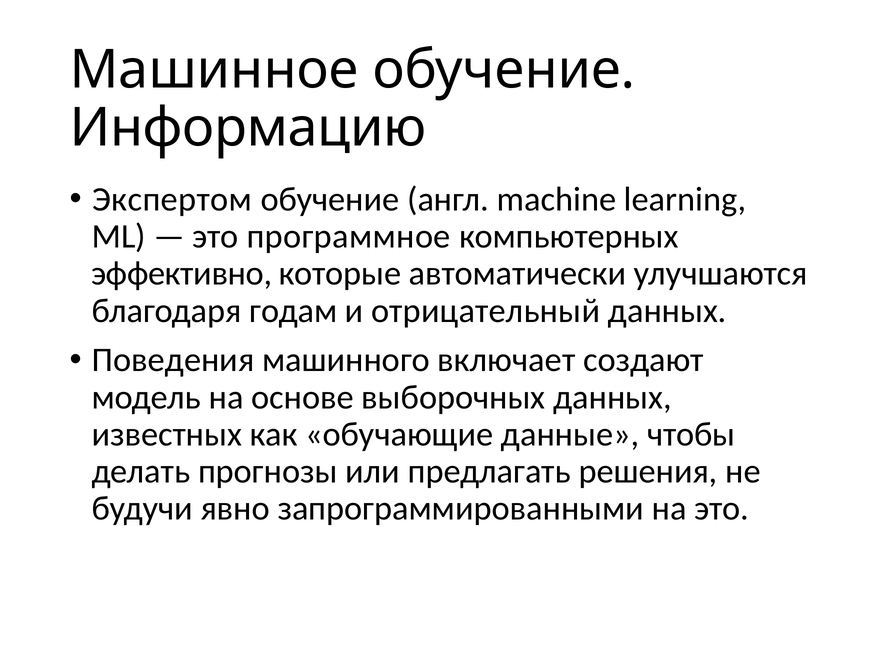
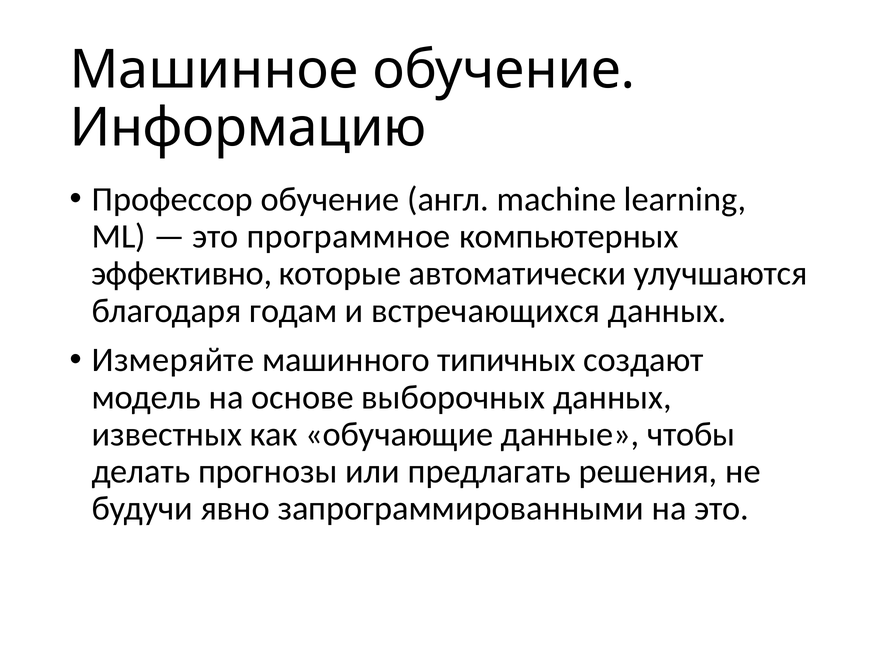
Экспертом: Экспертом -> Профессор
отрицательный: отрицательный -> встречающихся
Поведения: Поведения -> Измеряйте
включает: включает -> типичных
